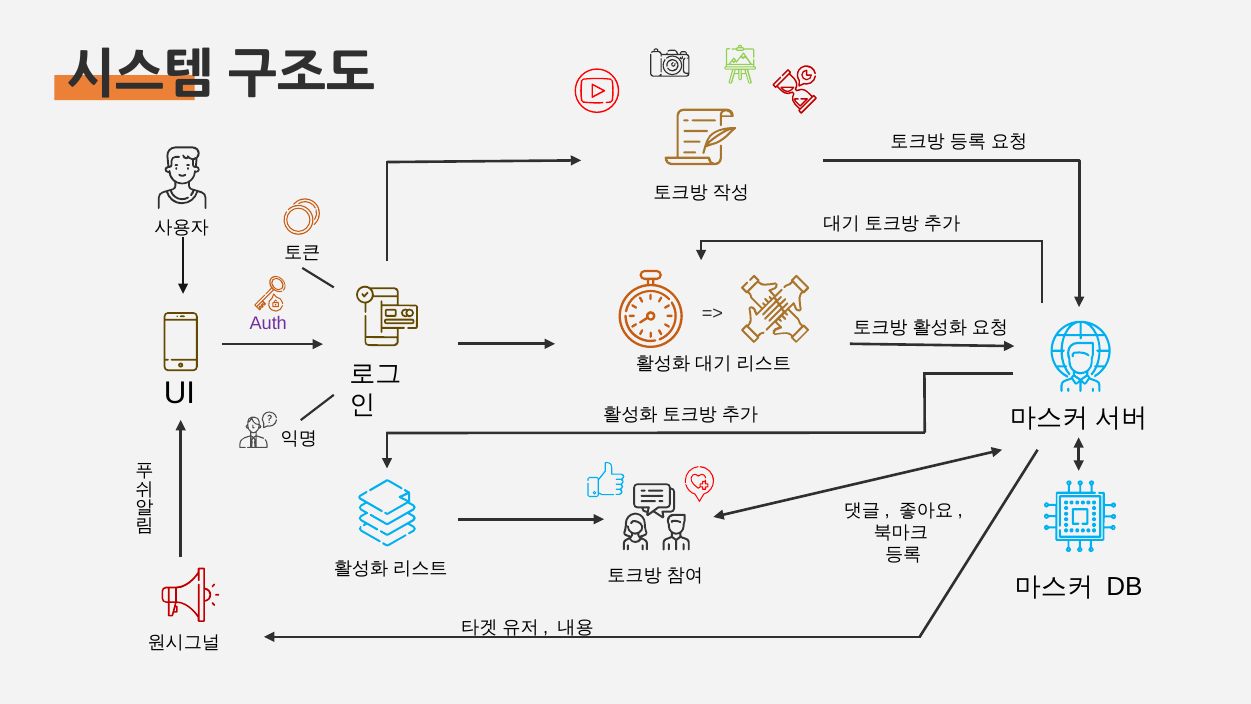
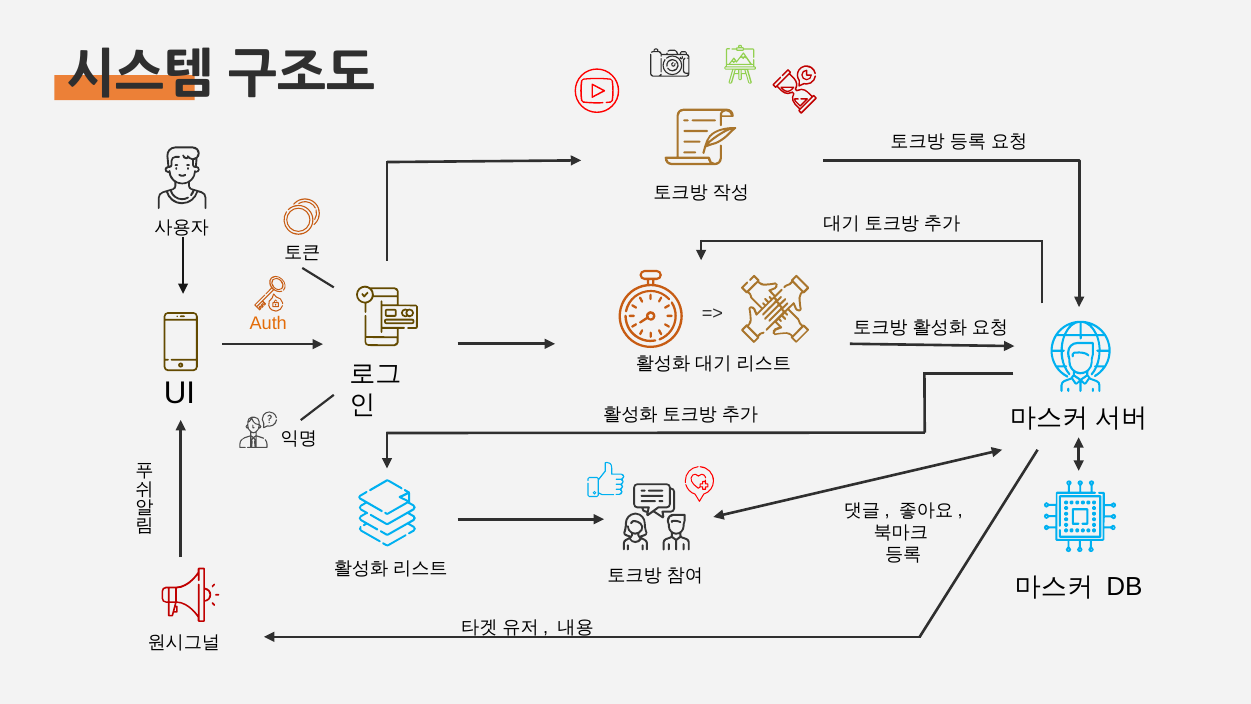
Auth colour: purple -> orange
